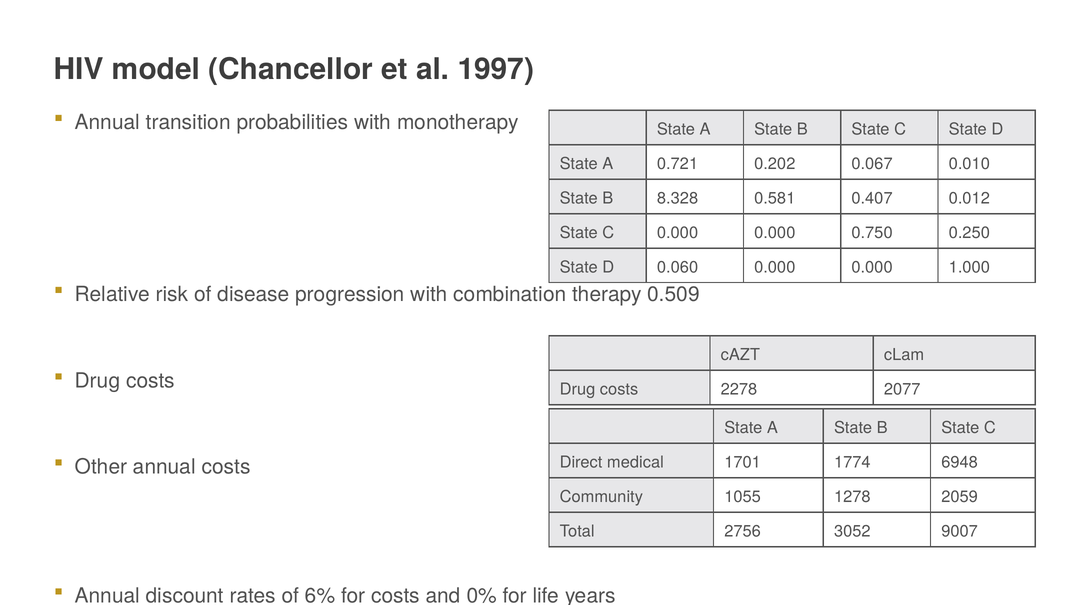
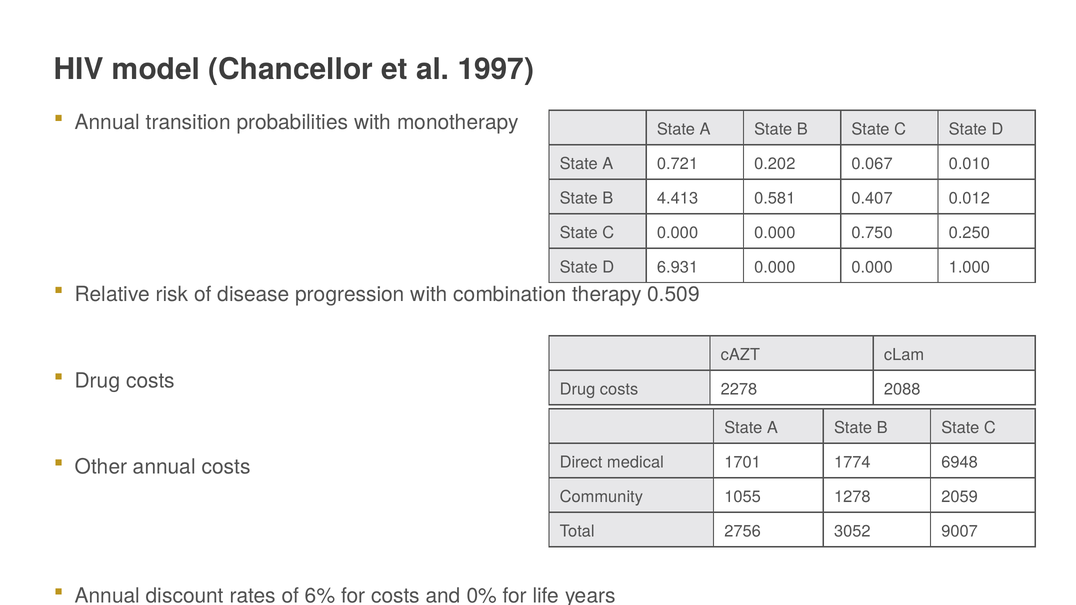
8.328: 8.328 -> 4.413
0.060: 0.060 -> 6.931
2077: 2077 -> 2088
